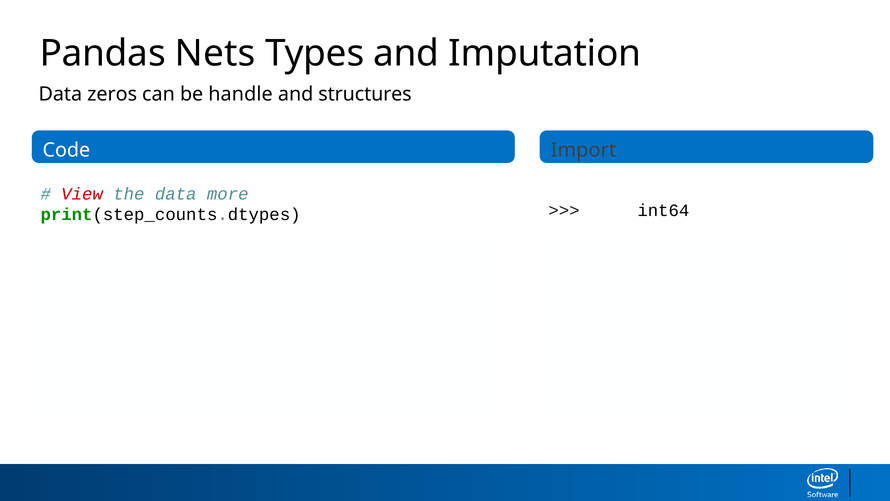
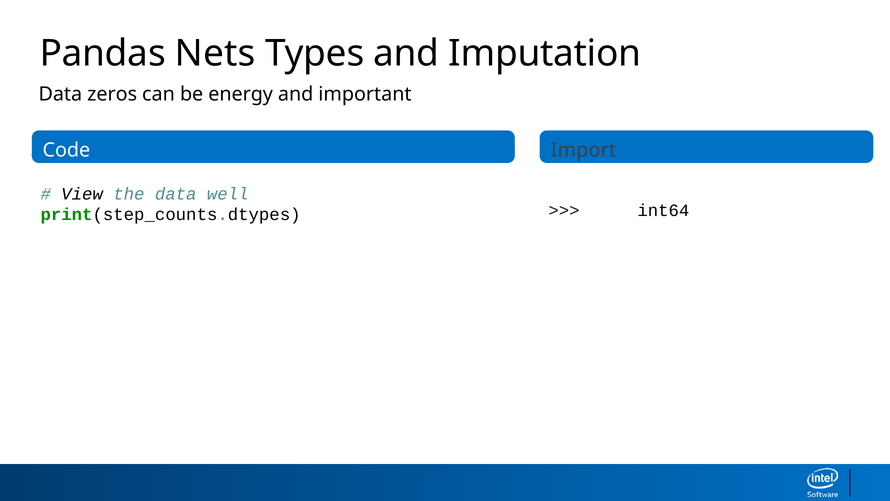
handle: handle -> energy
structures: structures -> important
View at (82, 194) colour: red -> black
more: more -> well
